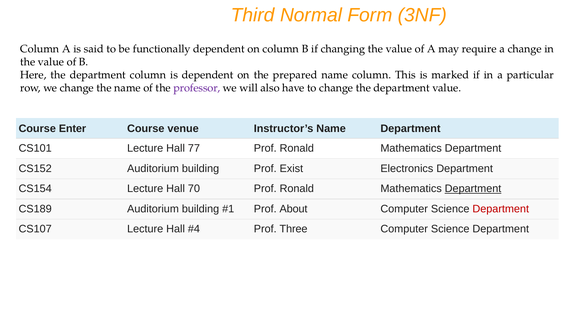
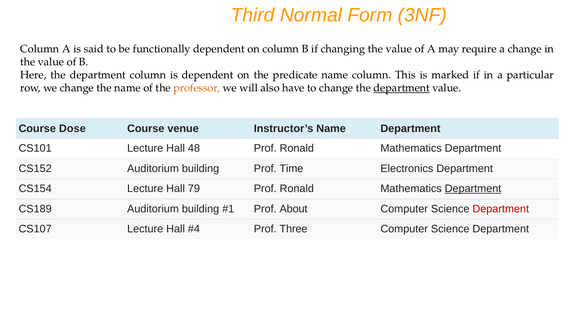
prepared: prepared -> predicate
professor colour: purple -> orange
department at (402, 88) underline: none -> present
Enter: Enter -> Dose
77: 77 -> 48
Exist: Exist -> Time
70: 70 -> 79
